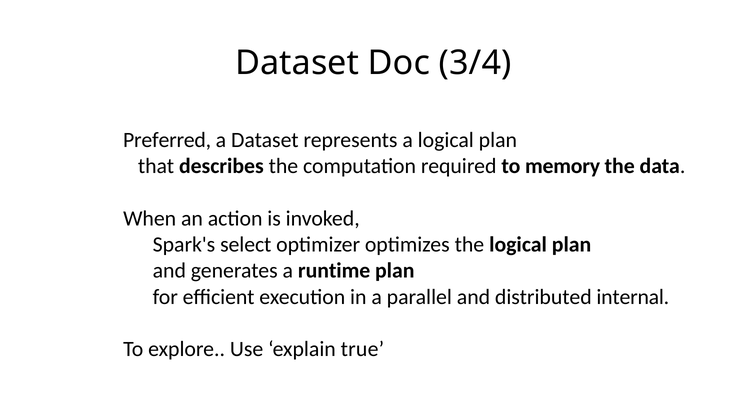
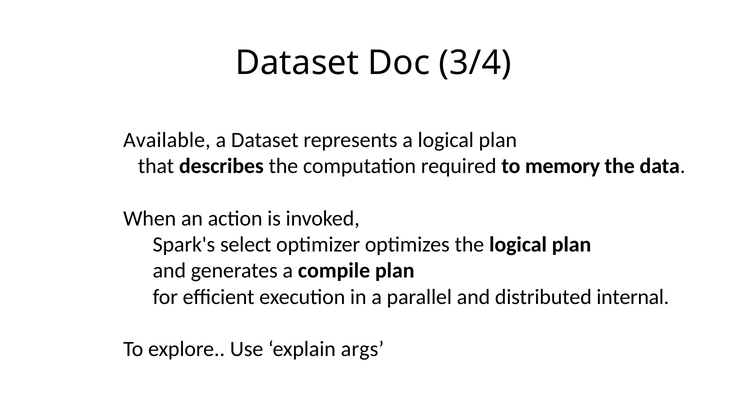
Preferred: Preferred -> Available
runtime: runtime -> compile
true: true -> args
